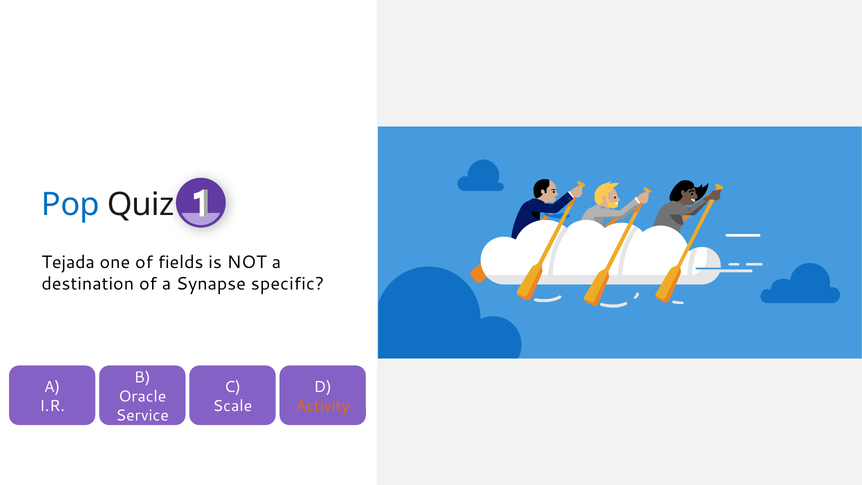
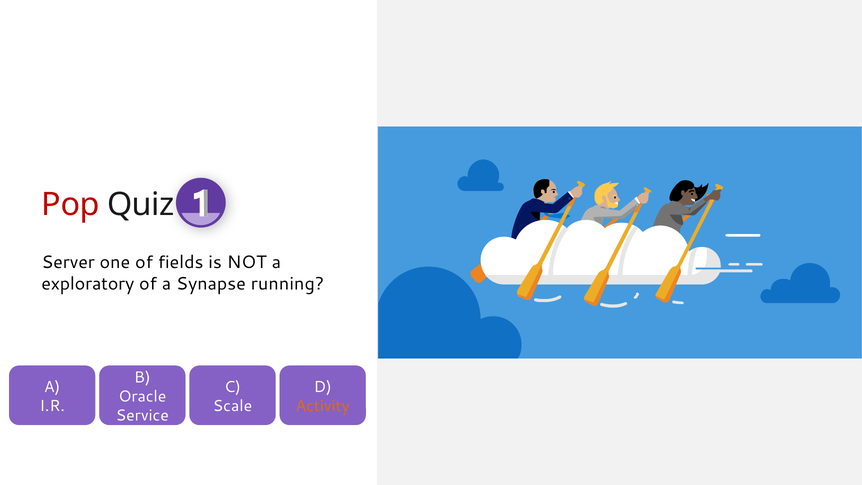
Pop colour: blue -> red
Tejada: Tejada -> Server
destination: destination -> exploratory
specific: specific -> running
